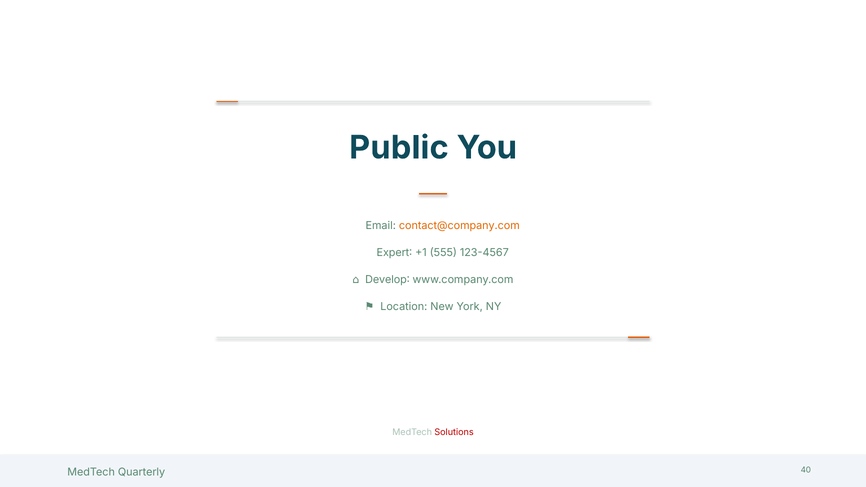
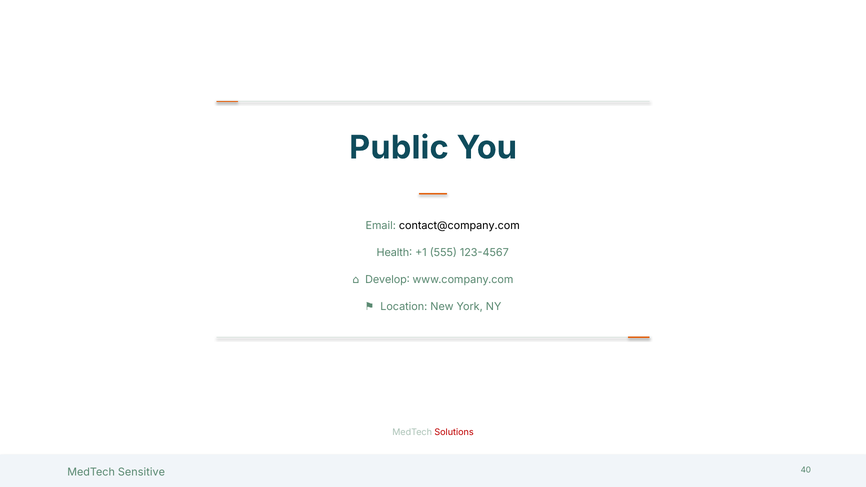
contact@company.com colour: orange -> black
Expert: Expert -> Health
Quarterly: Quarterly -> Sensitive
